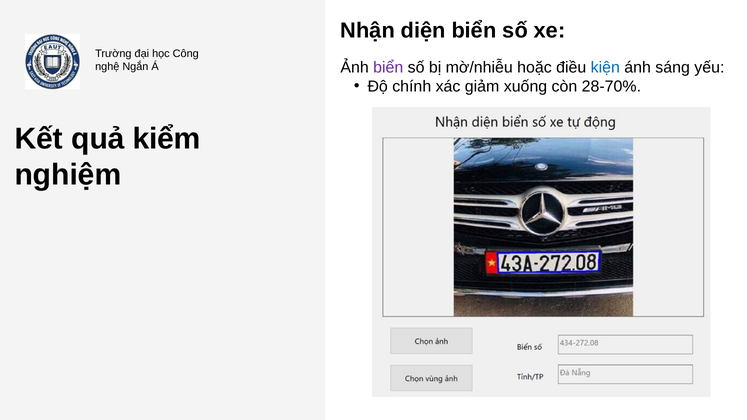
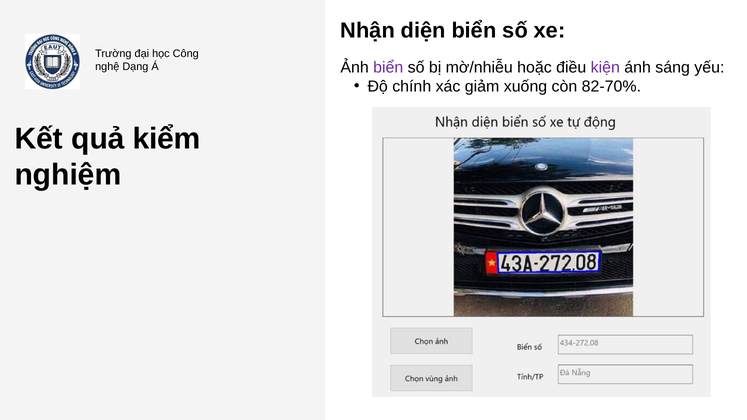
Ngắn: Ngắn -> Dạng
kiện colour: blue -> purple
28-70%: 28-70% -> 82-70%
